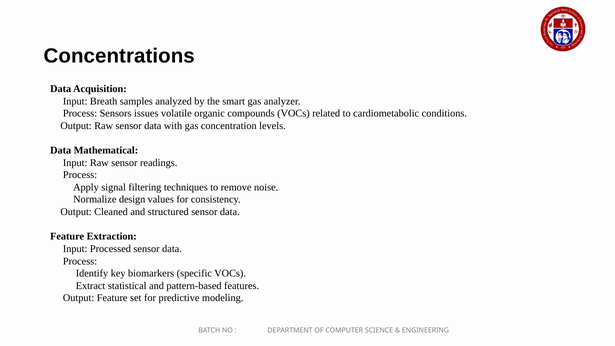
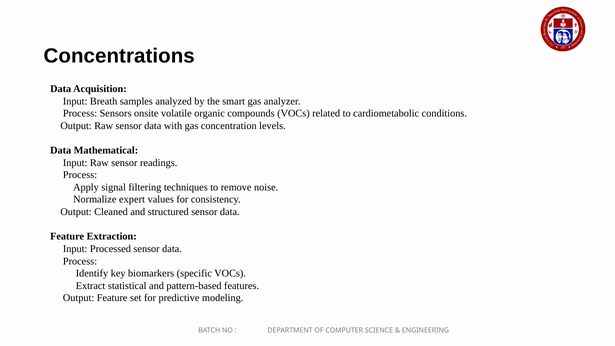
issues: issues -> onsite
design: design -> expert
